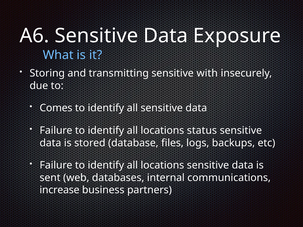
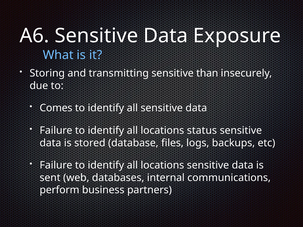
with: with -> than
increase: increase -> perform
